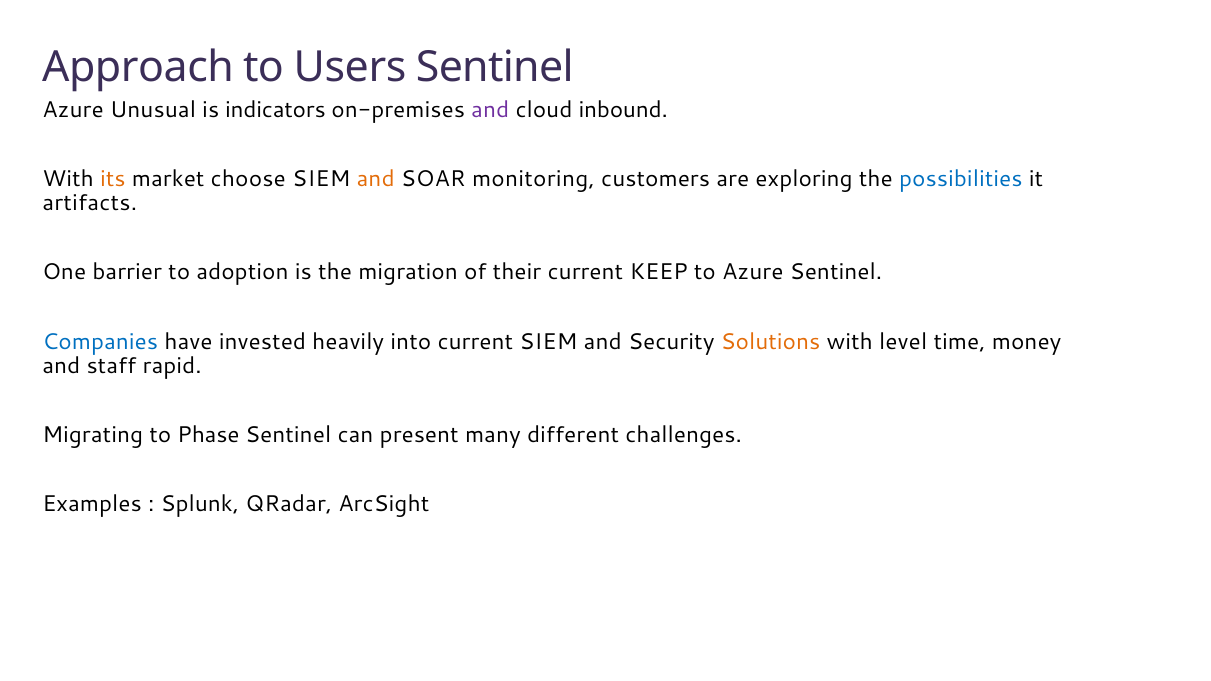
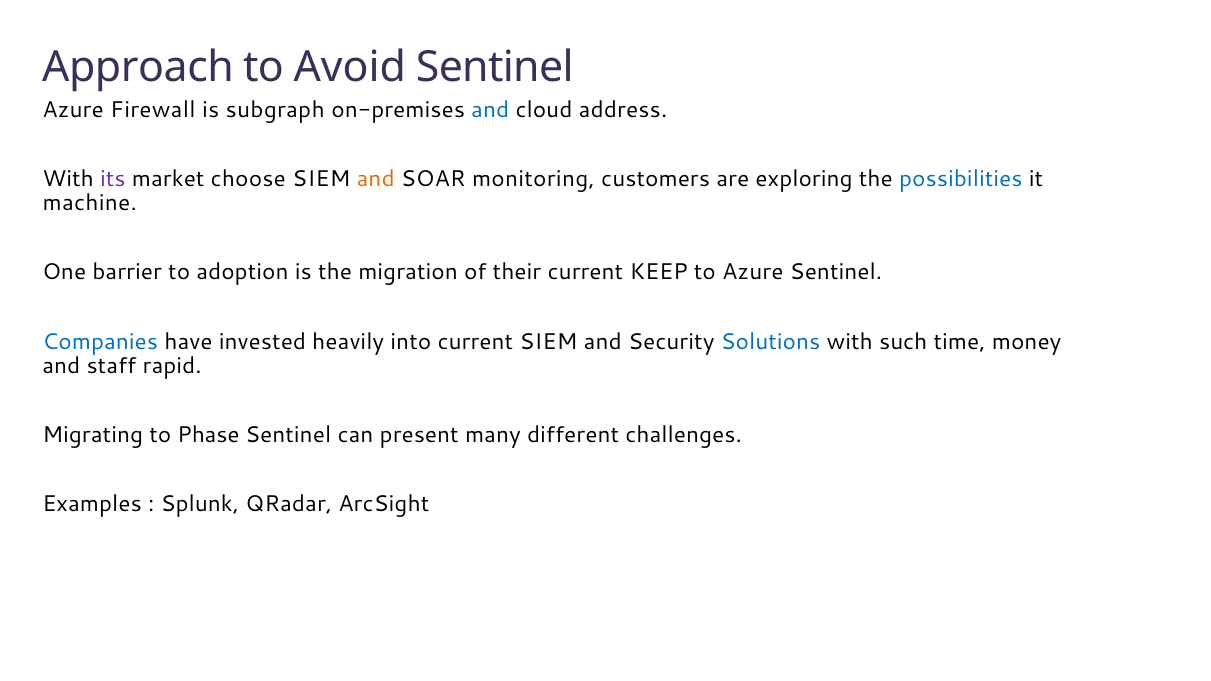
Users: Users -> Avoid
Unusual: Unusual -> Firewall
indicators: indicators -> subgraph
and at (490, 110) colour: purple -> blue
inbound: inbound -> address
its colour: orange -> purple
artifacts: artifacts -> machine
Solutions colour: orange -> blue
level: level -> such
